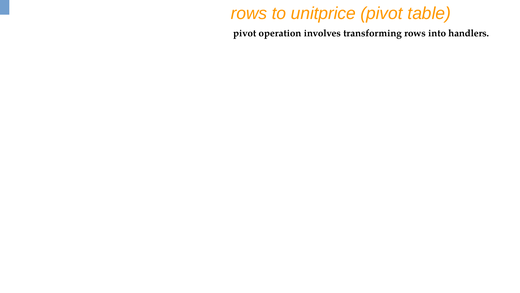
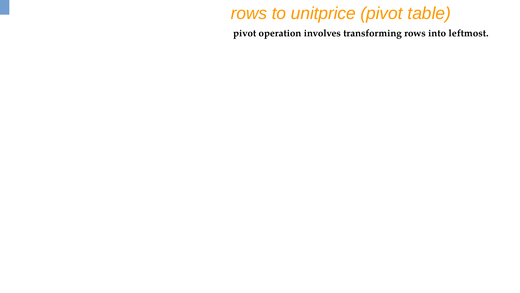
handlers: handlers -> leftmost
